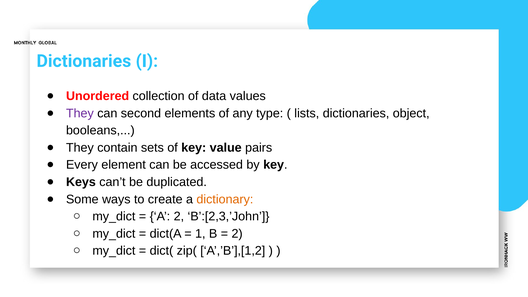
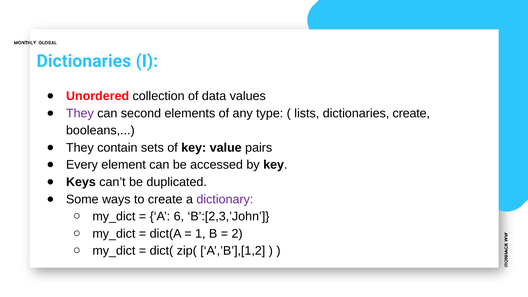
dictionaries object: object -> create
dictionary colour: orange -> purple
A 2: 2 -> 6
